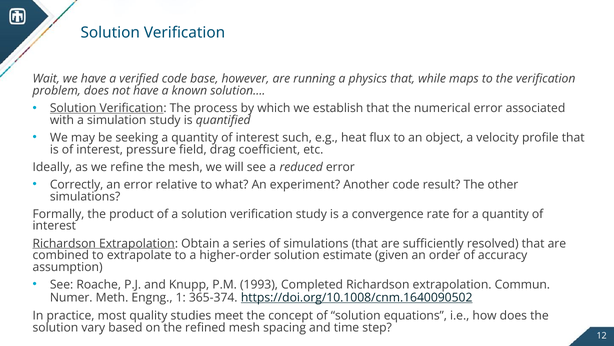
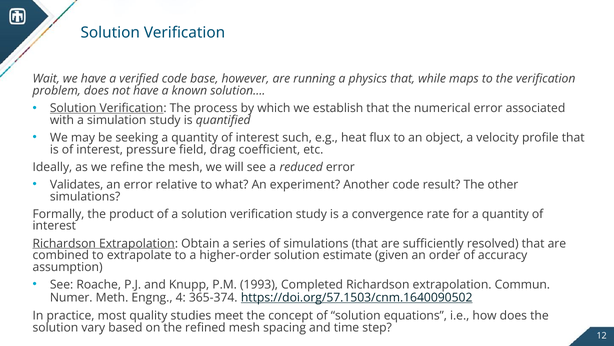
Correctly: Correctly -> Validates
1: 1 -> 4
https://doi.org/10.1008/cnm.1640090502: https://doi.org/10.1008/cnm.1640090502 -> https://doi.org/57.1503/cnm.1640090502
